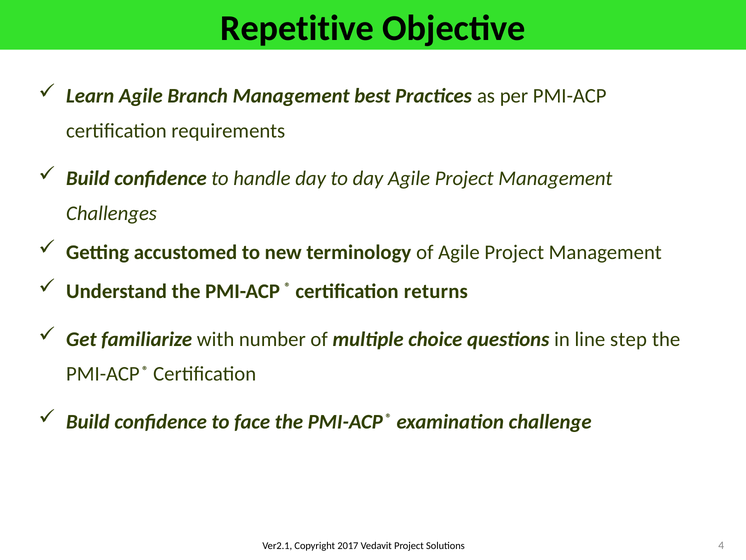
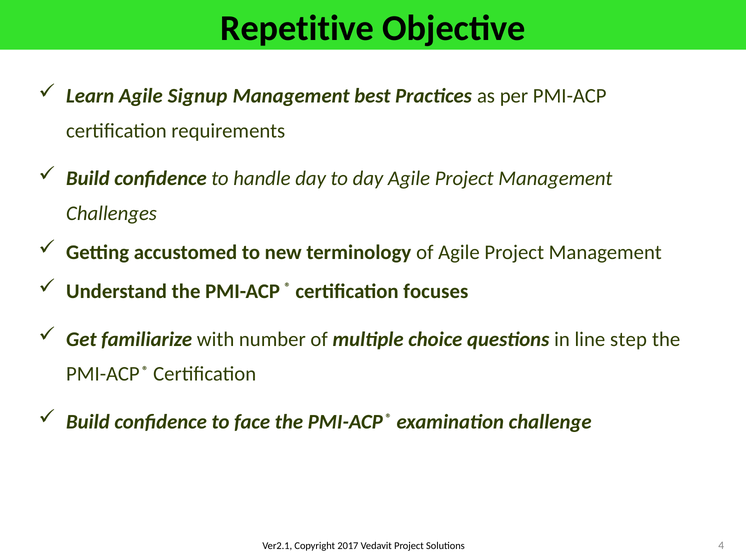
Branch: Branch -> Signup
returns: returns -> focuses
